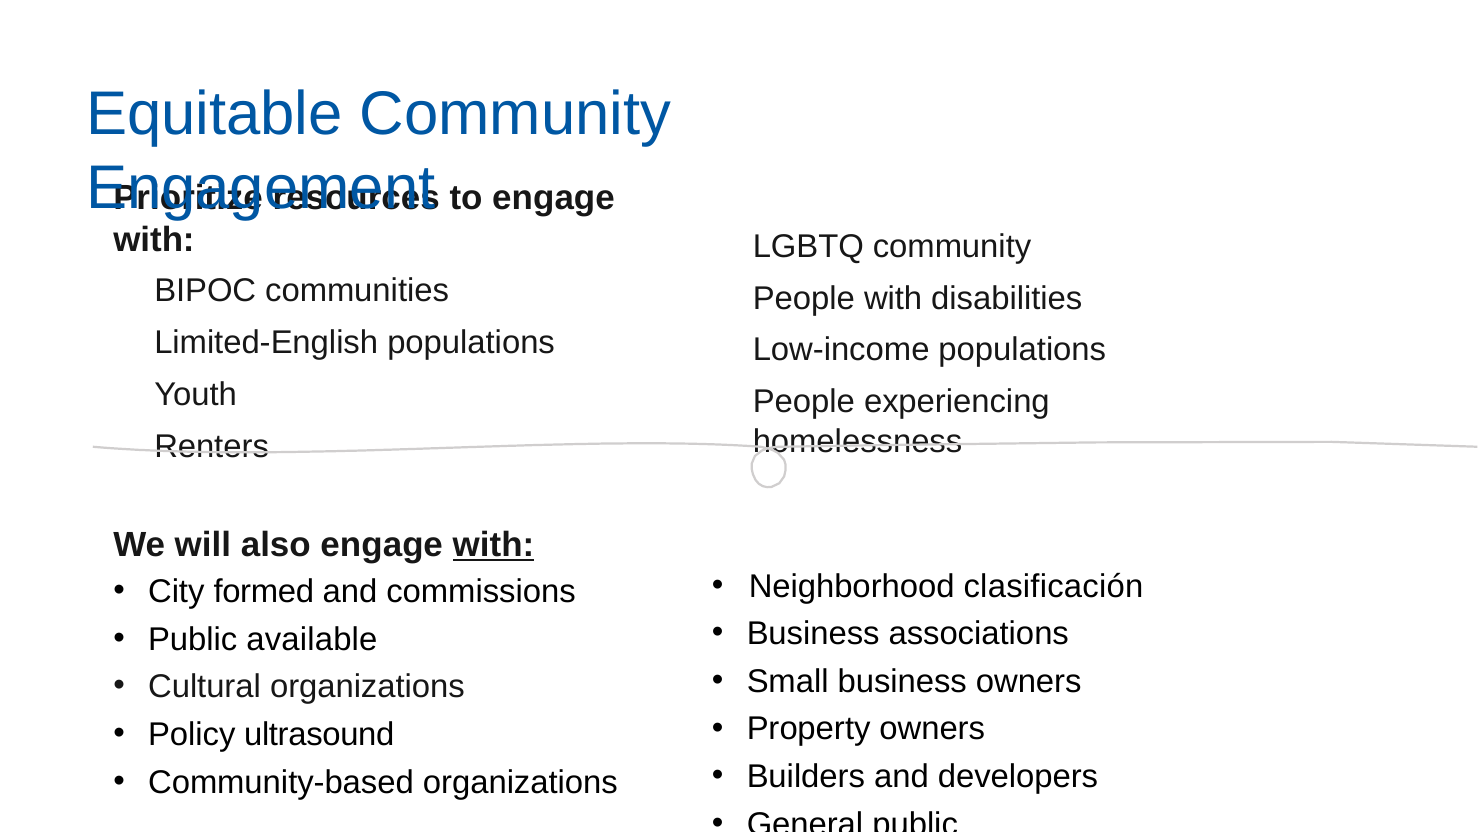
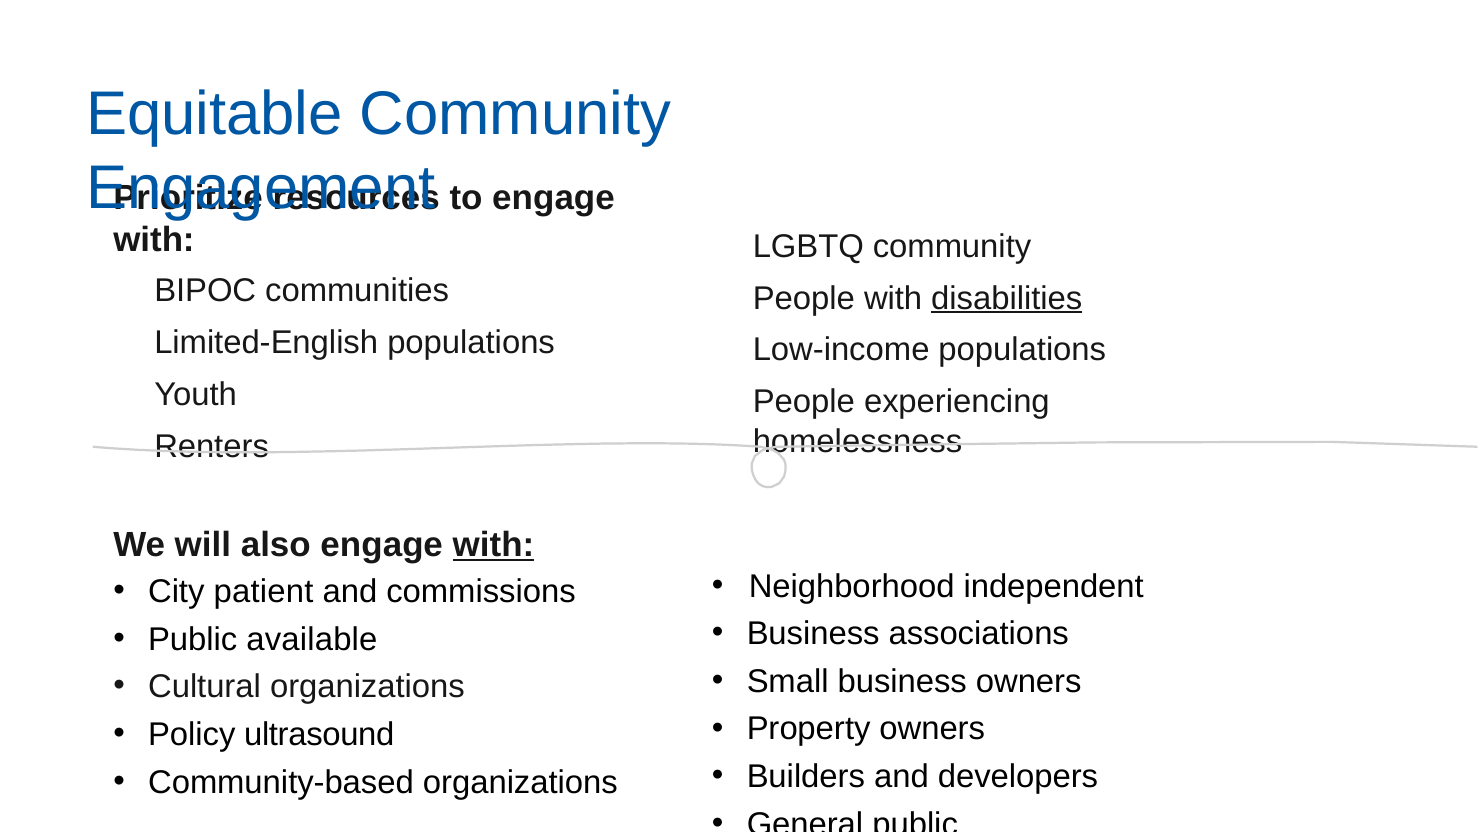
disabilities underline: none -> present
clasificación: clasificación -> independent
formed: formed -> patient
